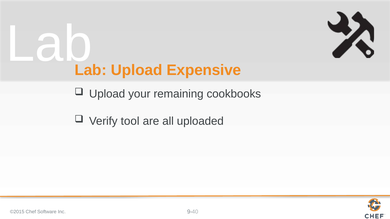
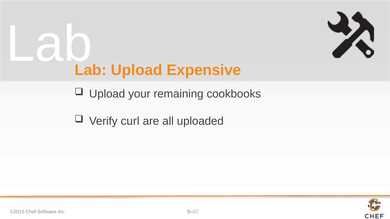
tool: tool -> curl
